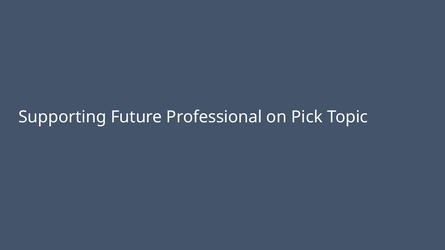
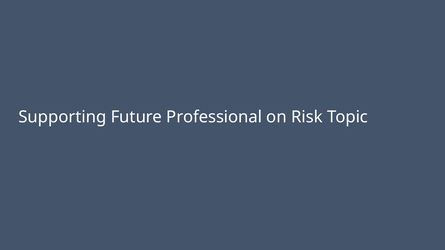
Pick: Pick -> Risk
